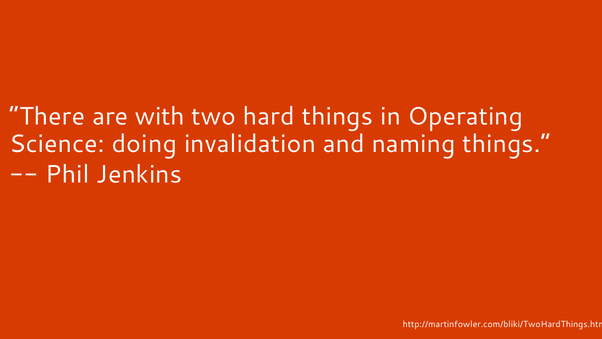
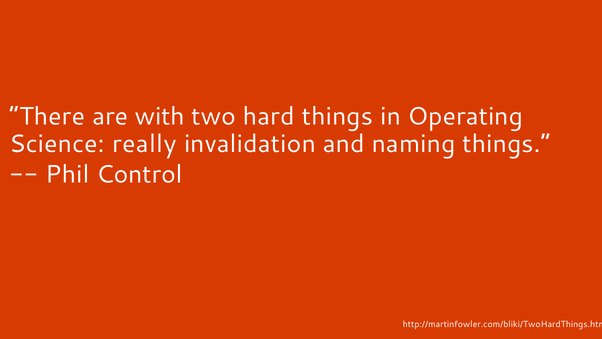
doing: doing -> really
Jenkins: Jenkins -> Control
